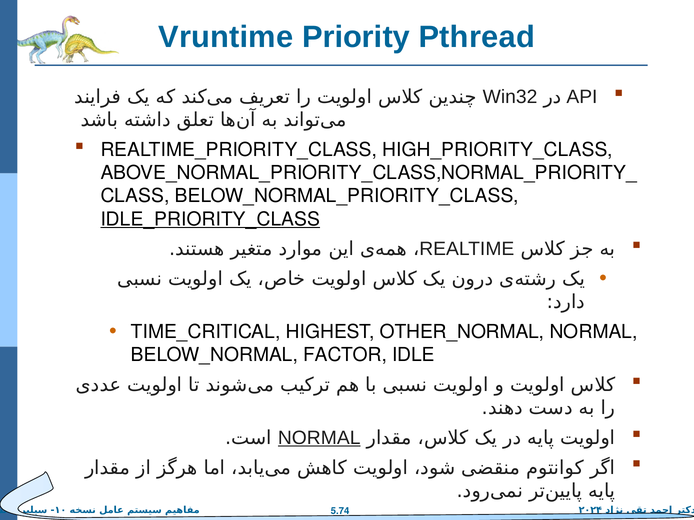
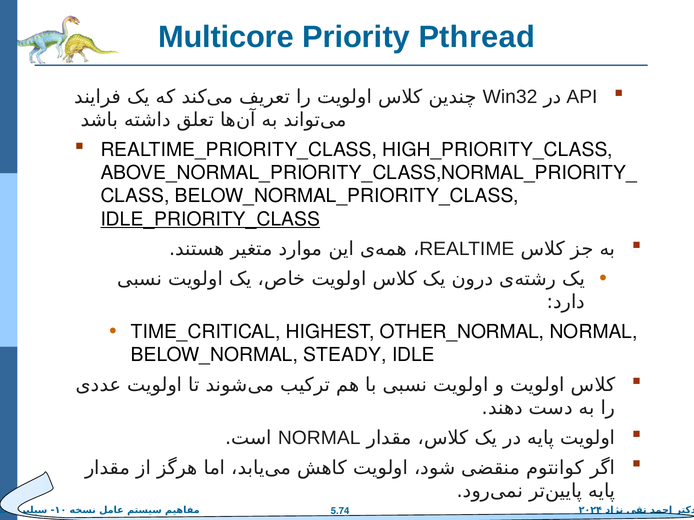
Vruntime: Vruntime -> Multicore
FACTOR: FACTOR -> STEADY
NORMAL at (319, 438) underline: present -> none
